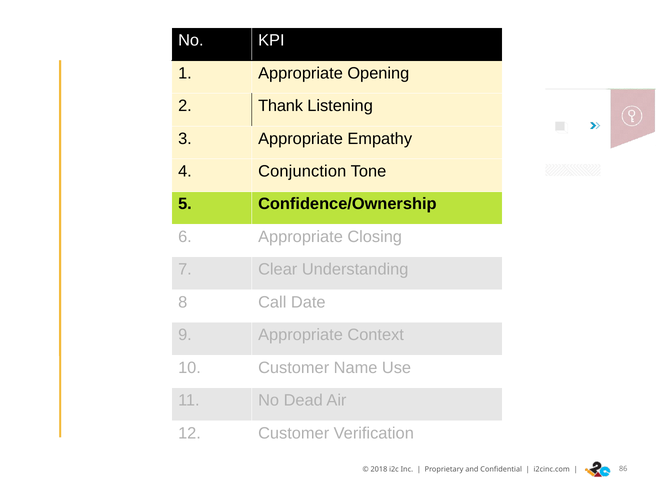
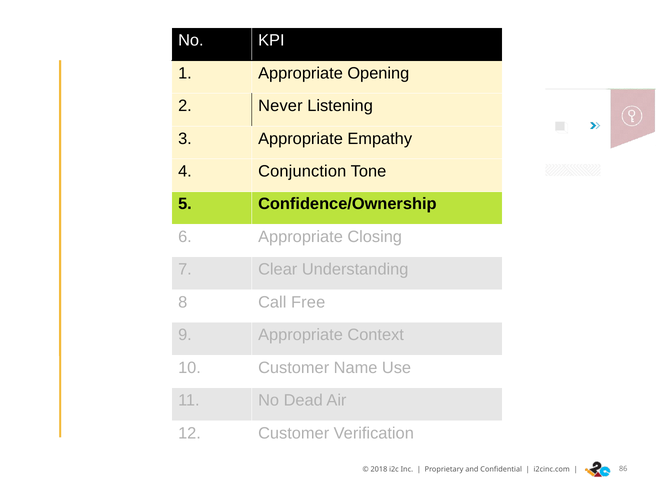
Thank: Thank -> Never
Date: Date -> Free
